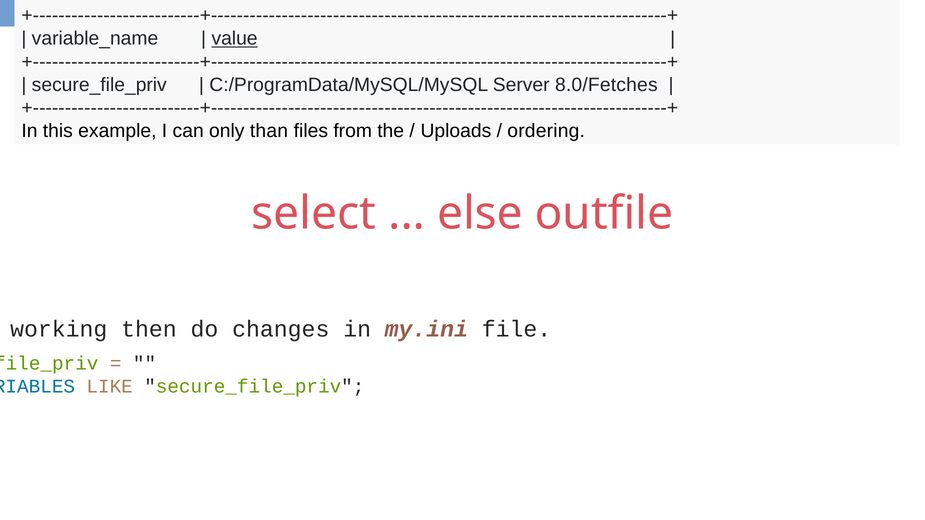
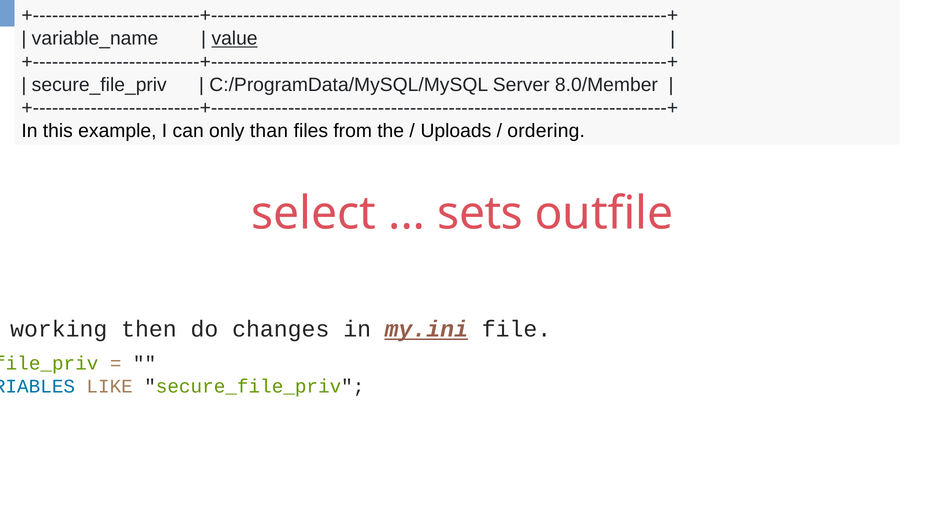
8.0/Fetches: 8.0/Fetches -> 8.0/Member
else: else -> sets
my.ini underline: none -> present
